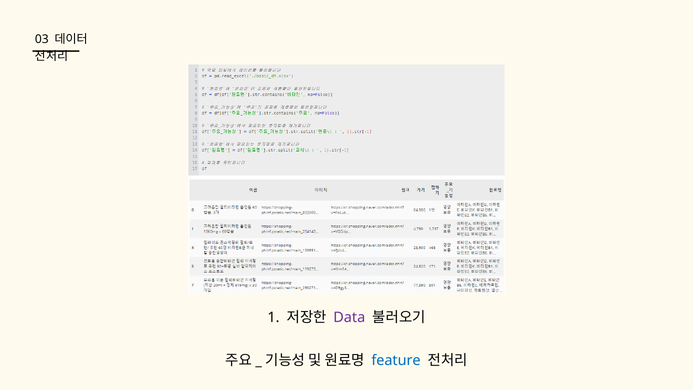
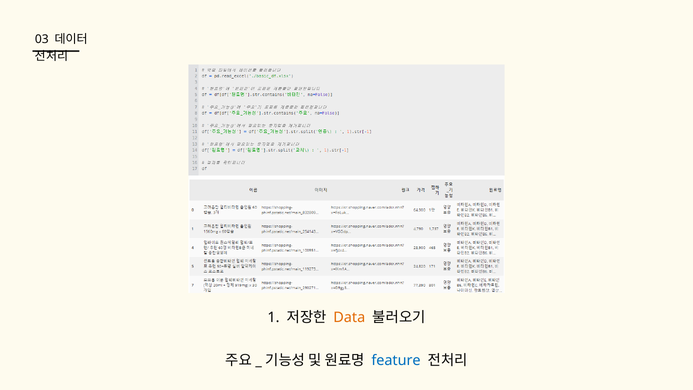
Data colour: purple -> orange
